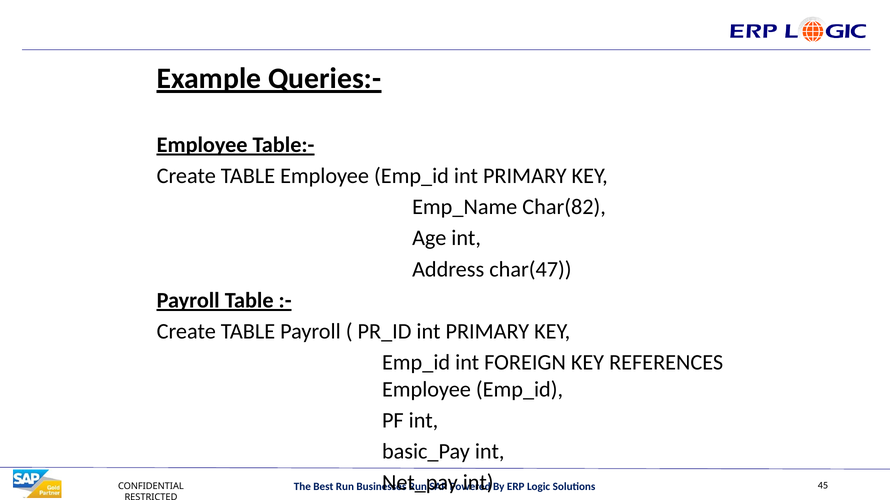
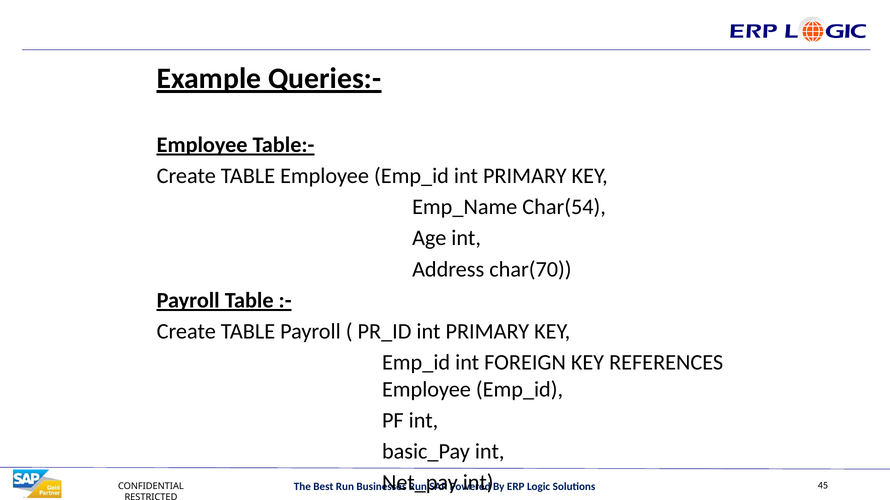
Char(82: Char(82 -> Char(54
char(47: char(47 -> char(70
